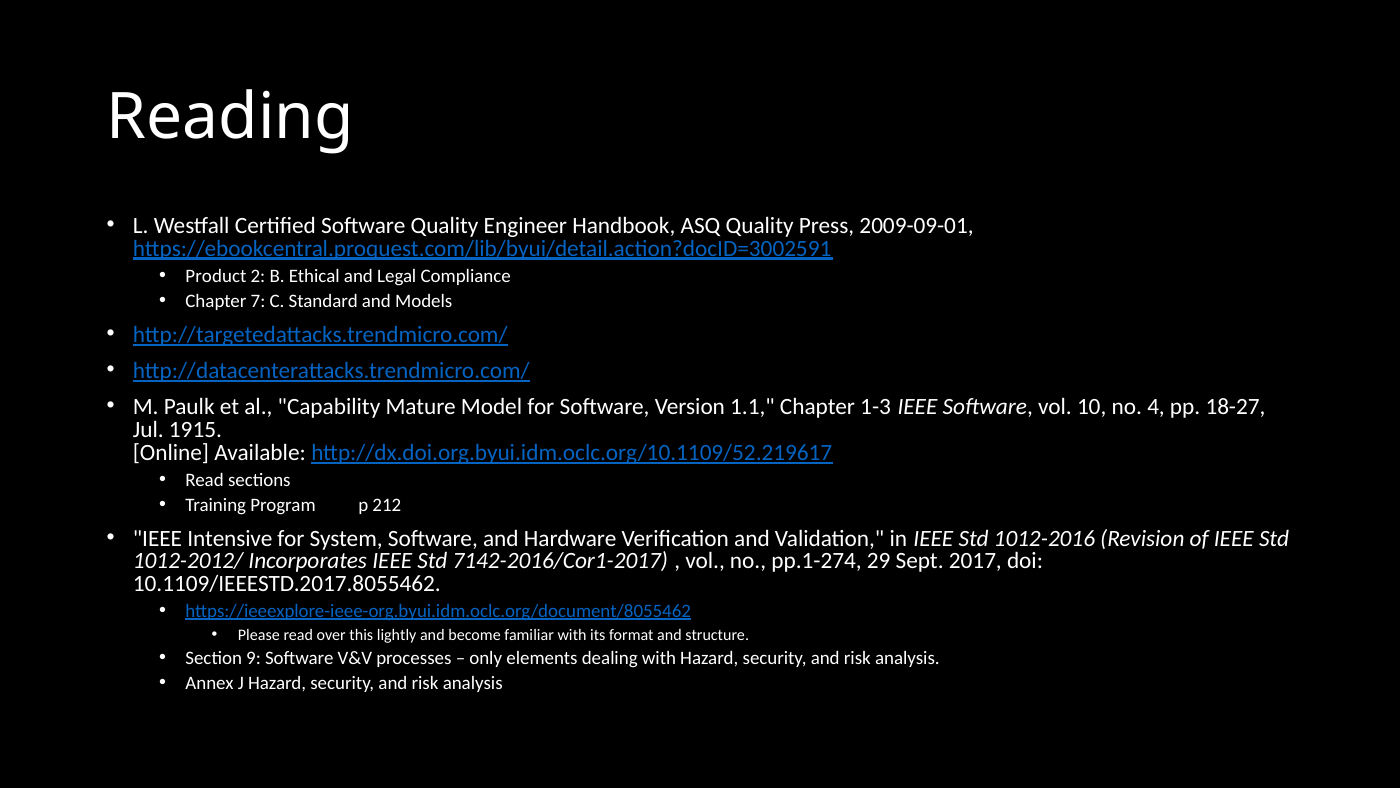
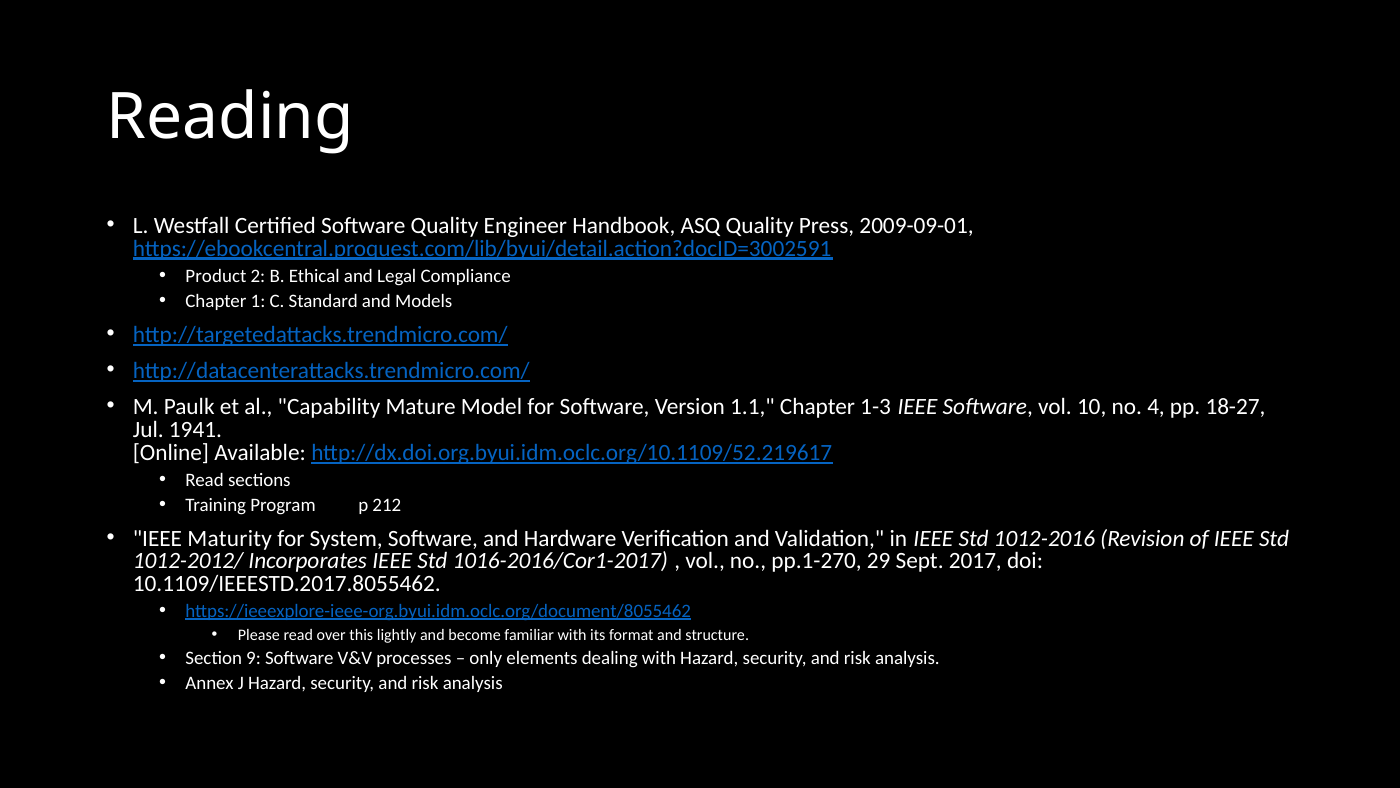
7: 7 -> 1
1915: 1915 -> 1941
Intensive: Intensive -> Maturity
7142-2016/Cor1-2017: 7142-2016/Cor1-2017 -> 1016-2016/Cor1-2017
pp.1-274: pp.1-274 -> pp.1-270
